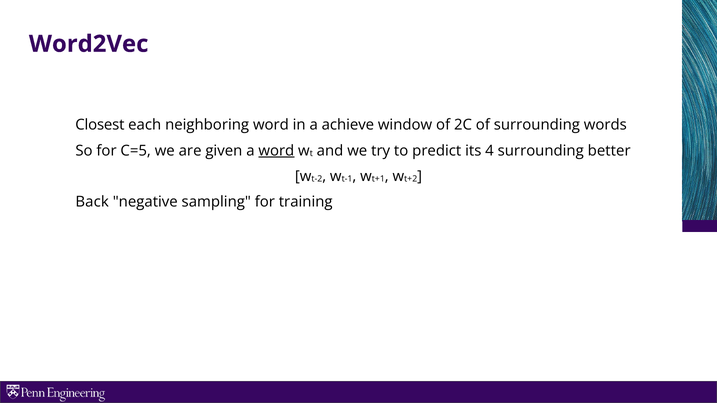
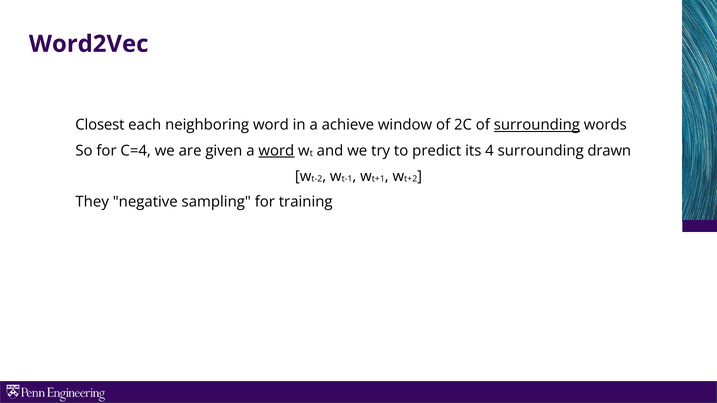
surrounding at (537, 125) underline: none -> present
C=5: C=5 -> C=4
better: better -> drawn
Back: Back -> They
